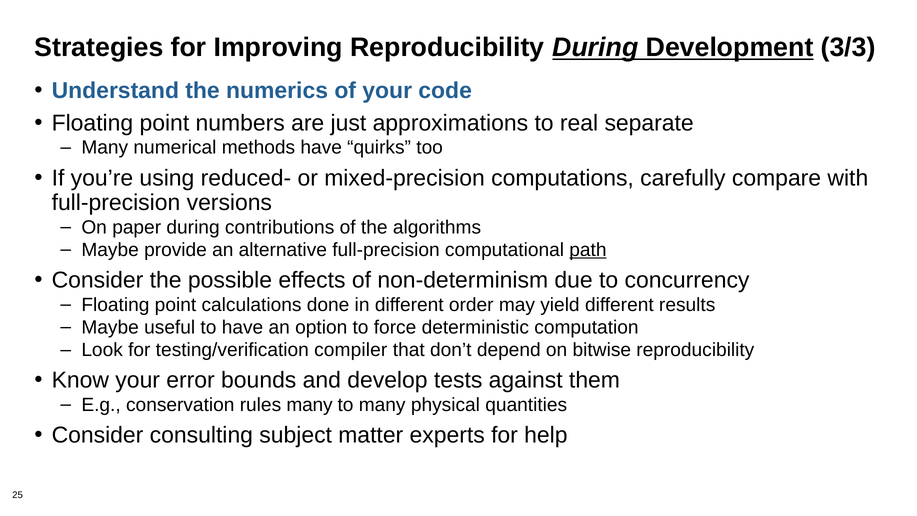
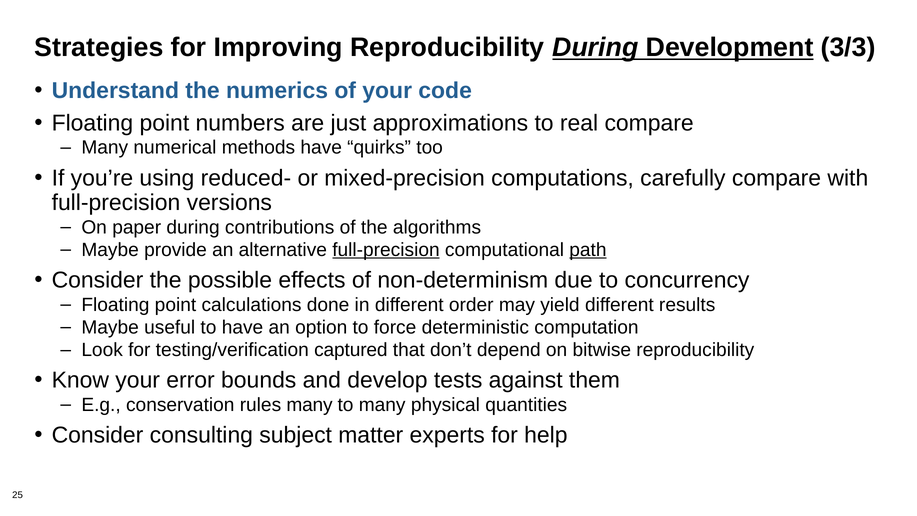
real separate: separate -> compare
full-precision at (386, 250) underline: none -> present
compiler: compiler -> captured
